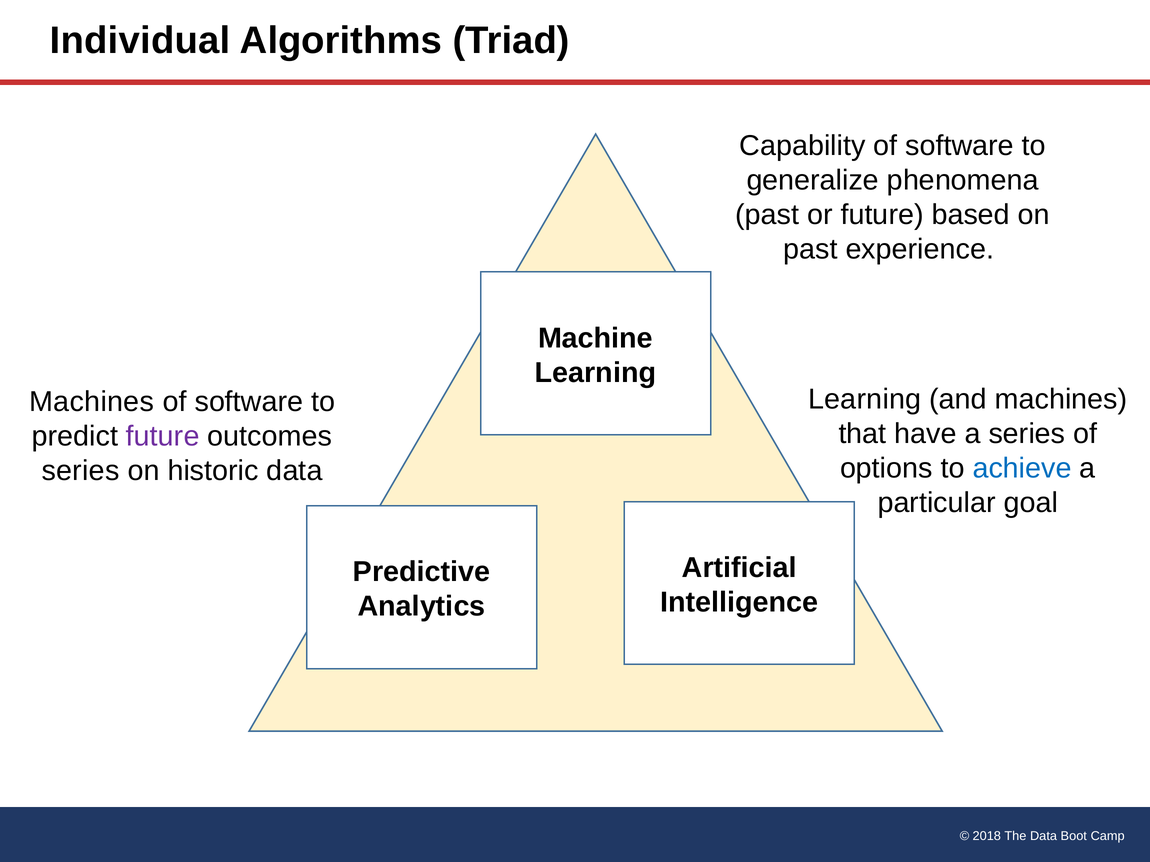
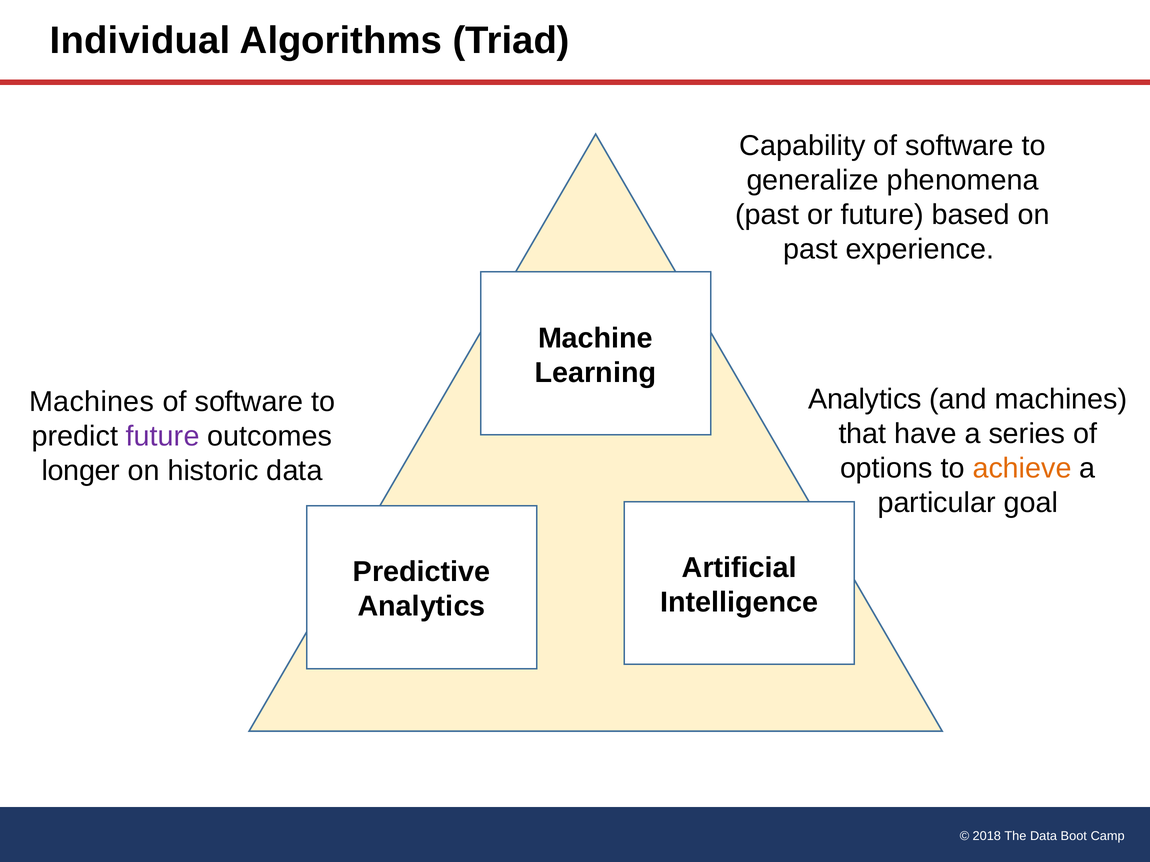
Learning at (865, 400): Learning -> Analytics
achieve colour: blue -> orange
series at (81, 471): series -> longer
